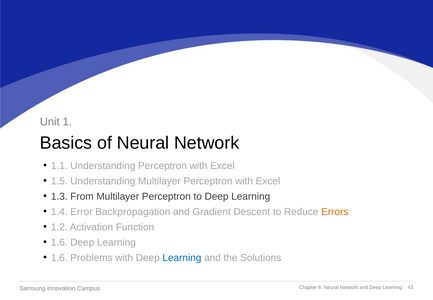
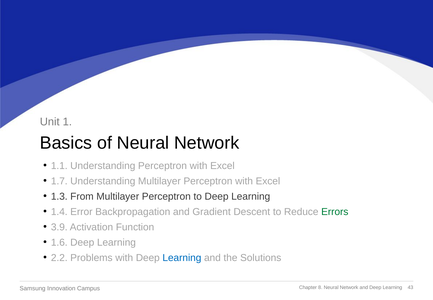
1.5: 1.5 -> 1.7
Errors colour: orange -> green
1.2: 1.2 -> 3.9
1.6 at (59, 258): 1.6 -> 2.2
